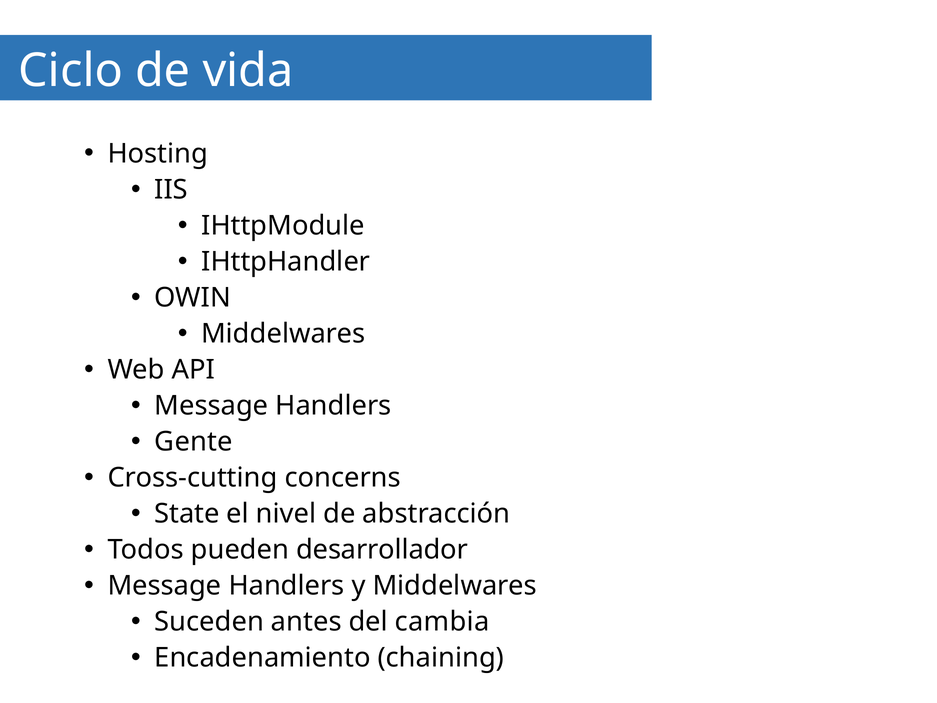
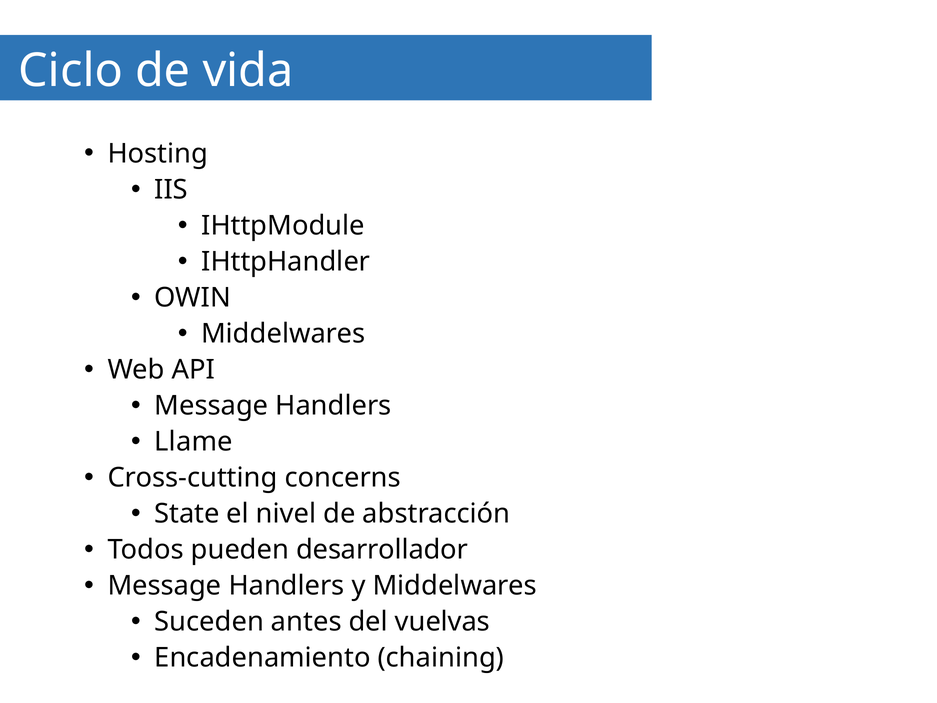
Gente: Gente -> Llame
cambia: cambia -> vuelvas
